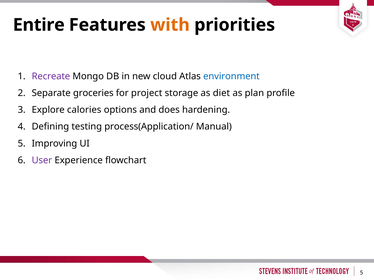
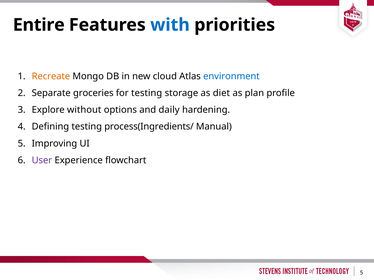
with colour: orange -> blue
Recreate colour: purple -> orange
for project: project -> testing
calories: calories -> without
does: does -> daily
process(Application/: process(Application/ -> process(Ingredients/
